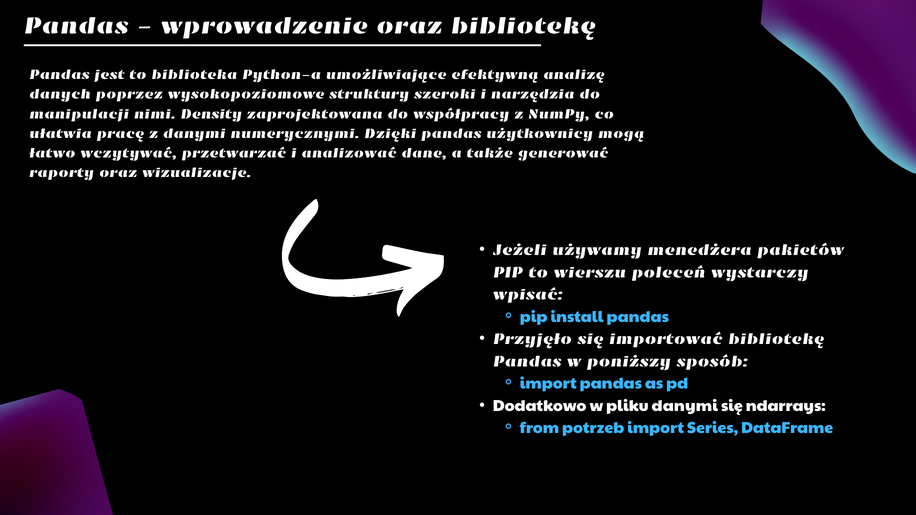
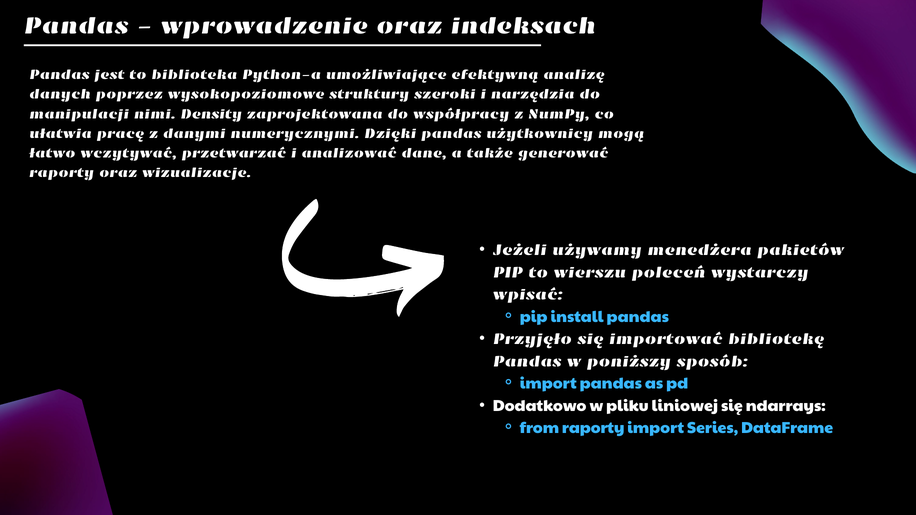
oraz bibliotekę: bibliotekę -> indeksach
pliku danymi: danymi -> liniowej
from potrzeb: potrzeb -> raporty
